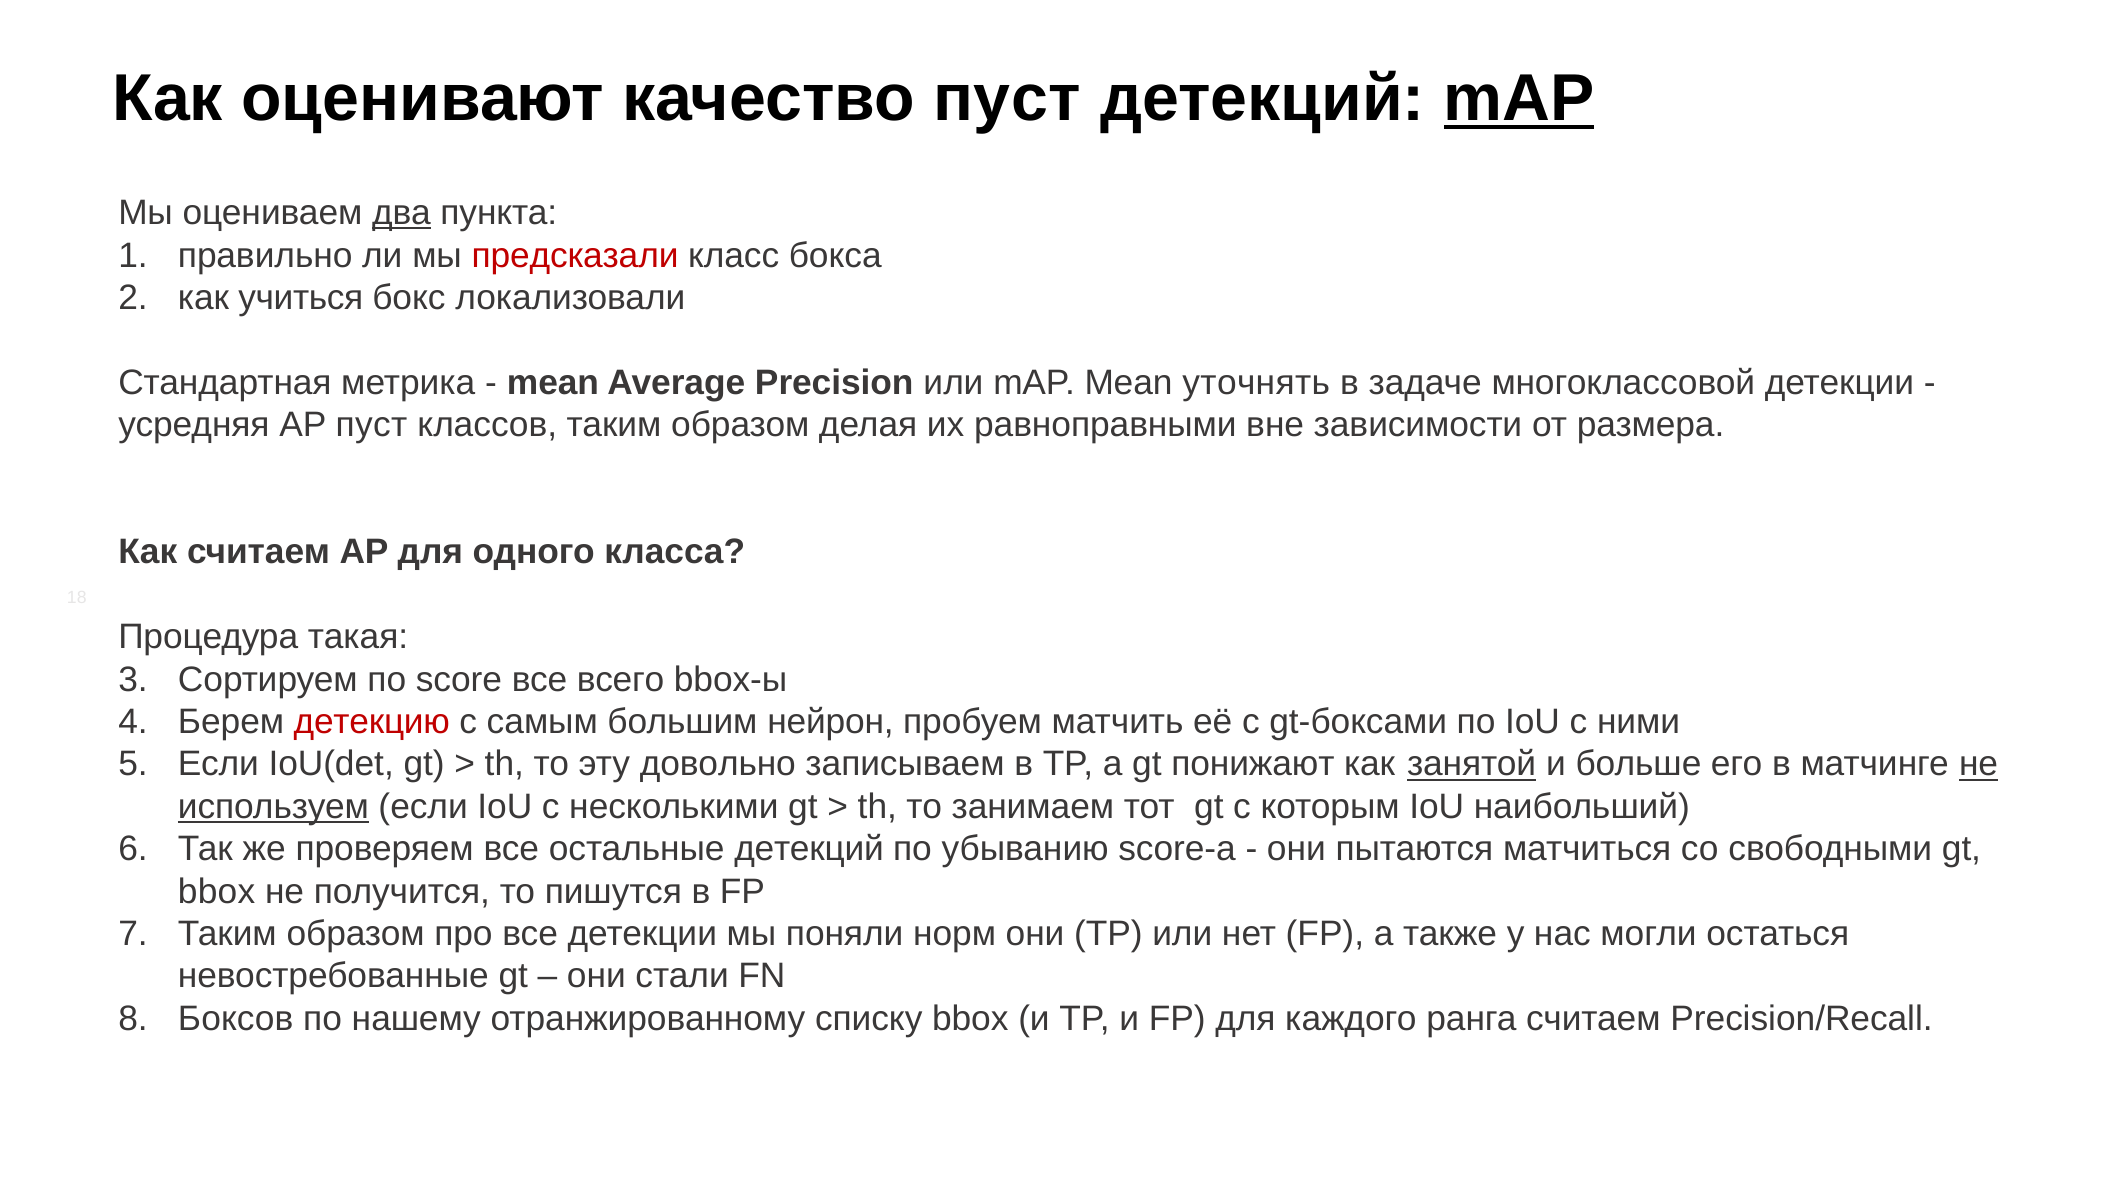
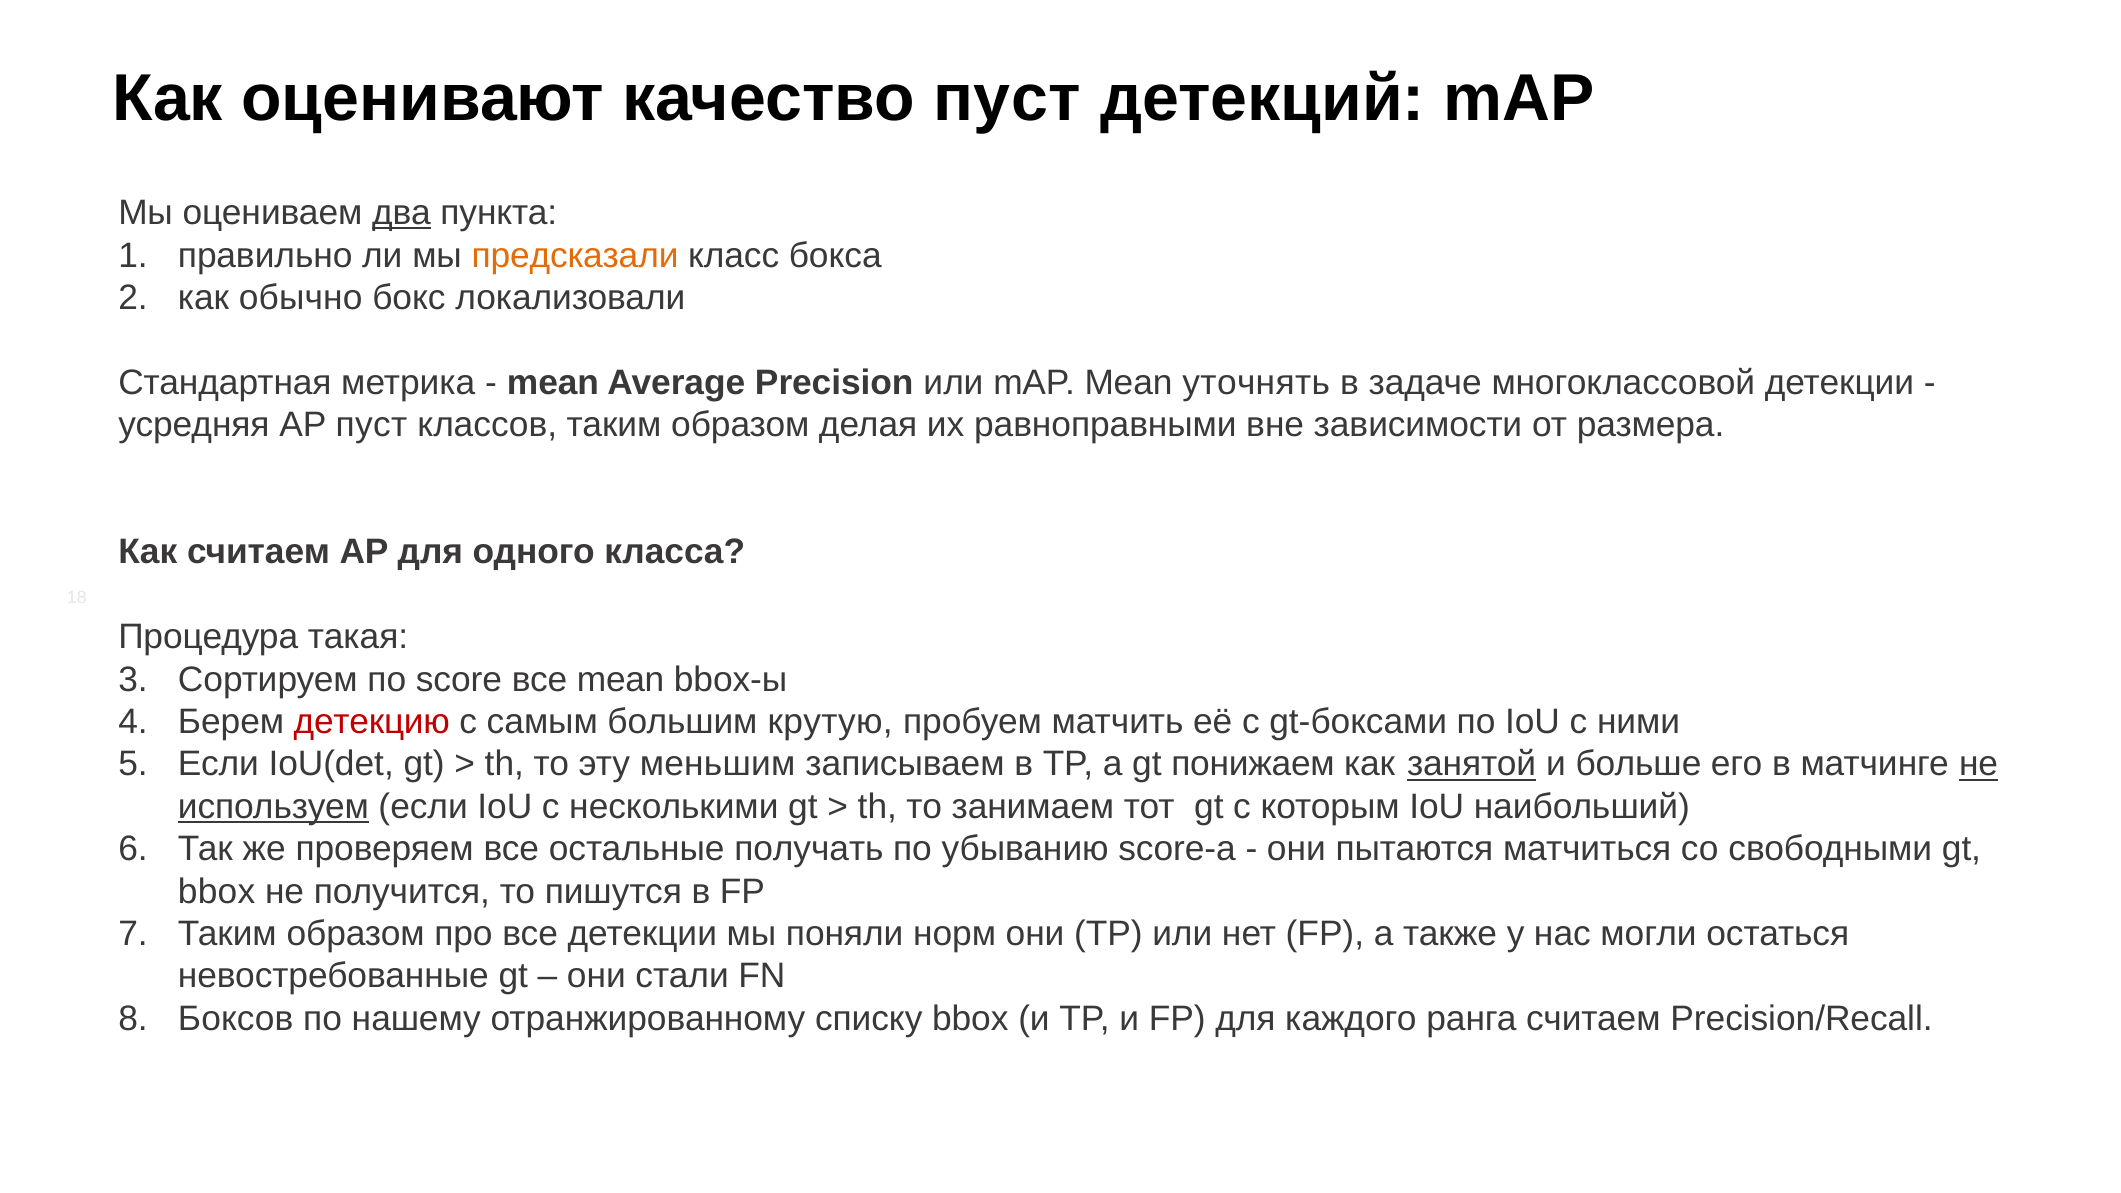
mAP at (1519, 99) underline: present -> none
предсказали colour: red -> orange
учиться: учиться -> обычно
все всего: всего -> mean
нейрон: нейрон -> крутую
довольно: довольно -> меньшим
понижают: понижают -> понижаем
остальные детекций: детекций -> получать
